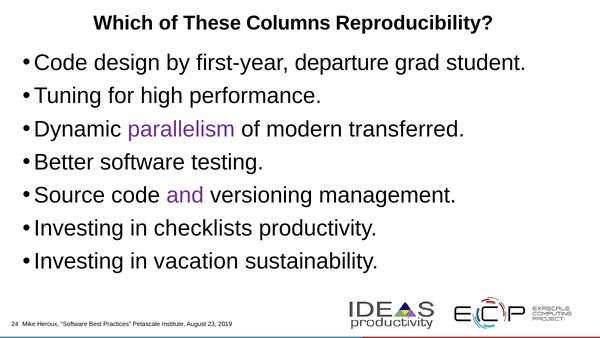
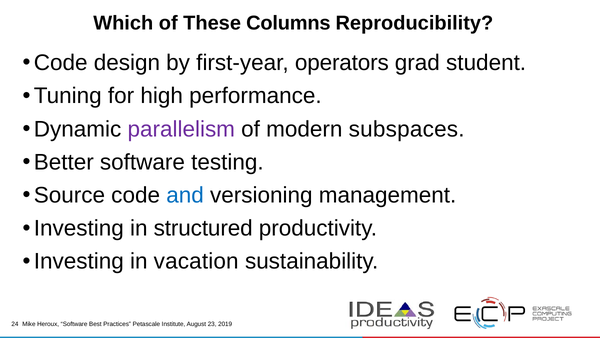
departure: departure -> operators
transferred: transferred -> subspaces
and colour: purple -> blue
checklists: checklists -> structured
